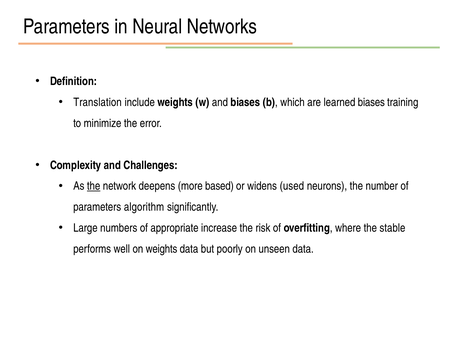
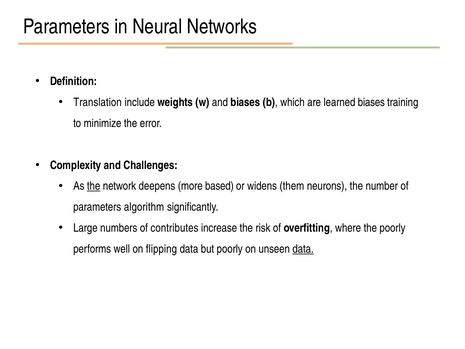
used: used -> them
appropriate: appropriate -> contributes
the stable: stable -> poorly
on weights: weights -> flipping
data at (303, 249) underline: none -> present
